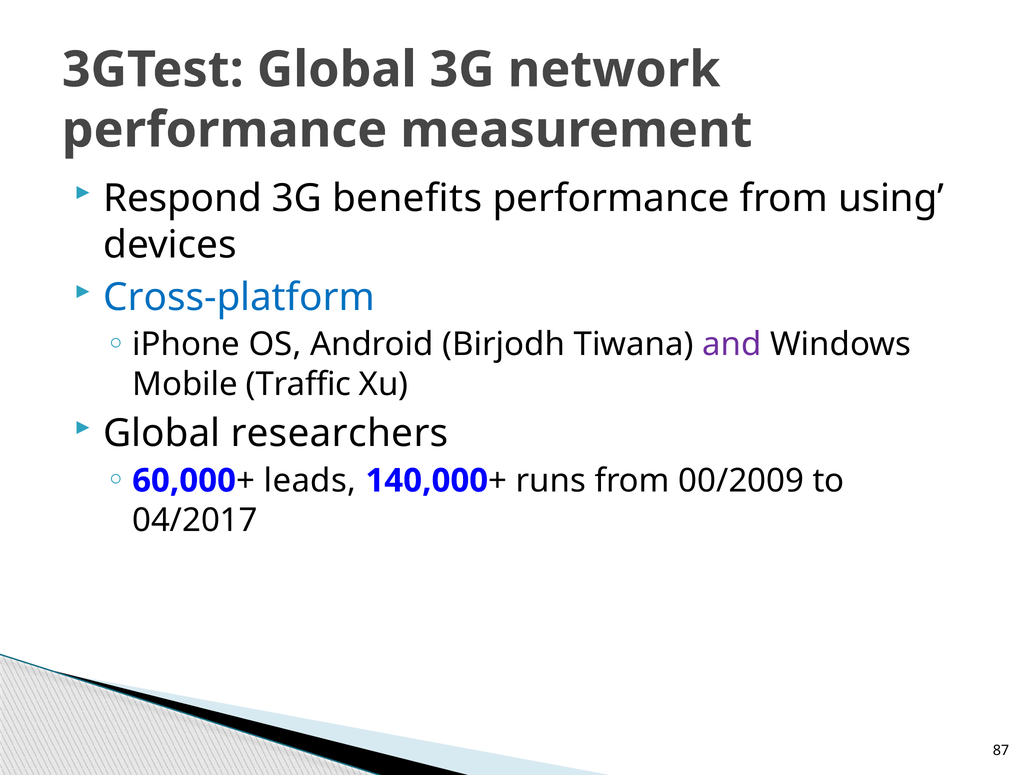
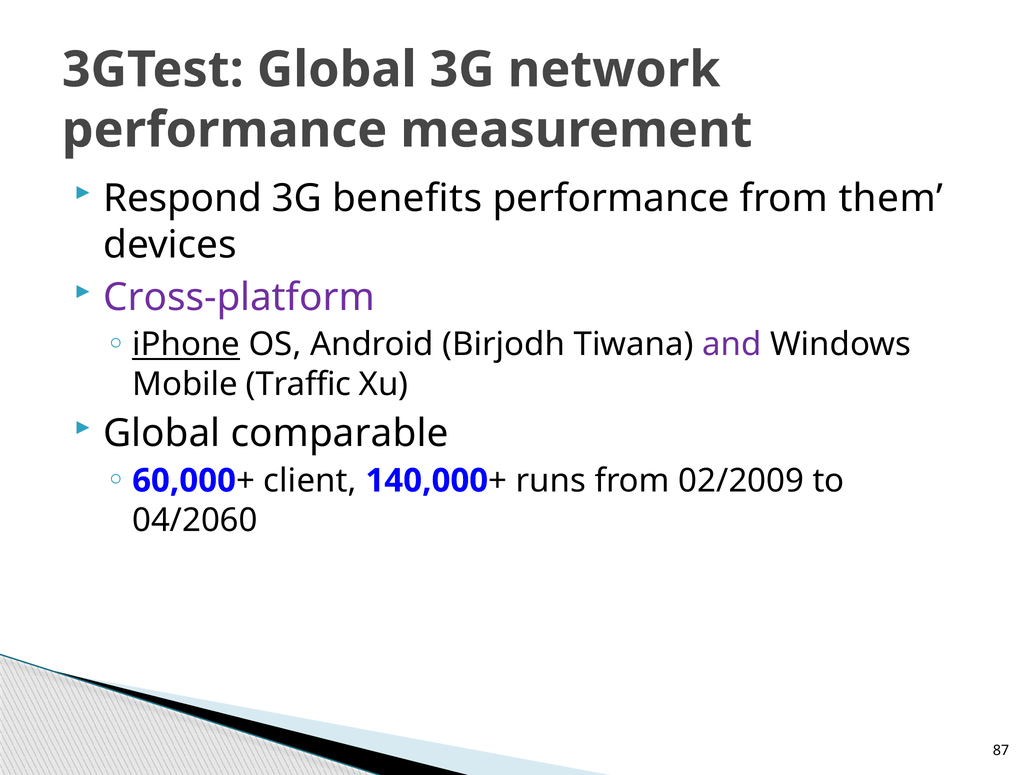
using: using -> them
Cross-platform colour: blue -> purple
iPhone underline: none -> present
researchers: researchers -> comparable
leads: leads -> client
00/2009: 00/2009 -> 02/2009
04/2017: 04/2017 -> 04/2060
